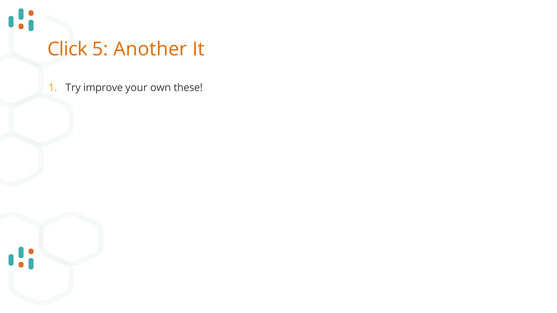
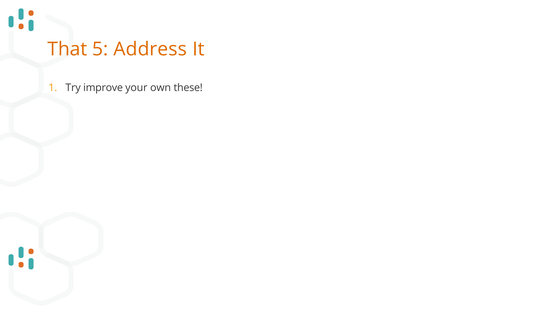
Click: Click -> That
Another: Another -> Address
